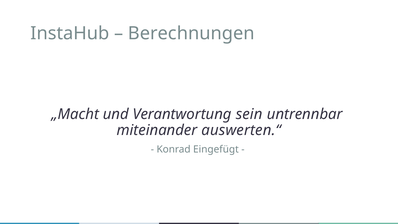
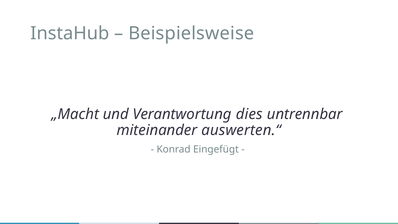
Berechnungen: Berechnungen -> Beispielsweise
sein: sein -> dies
